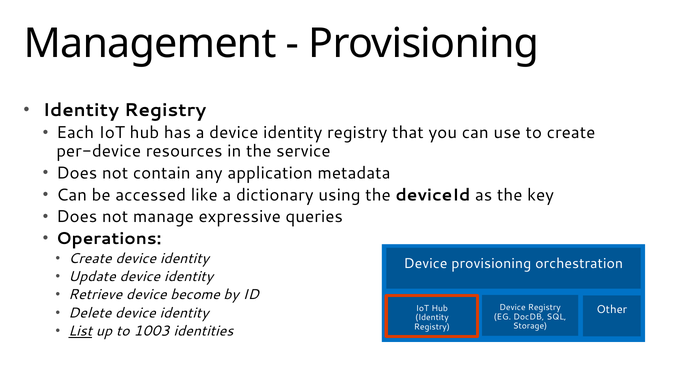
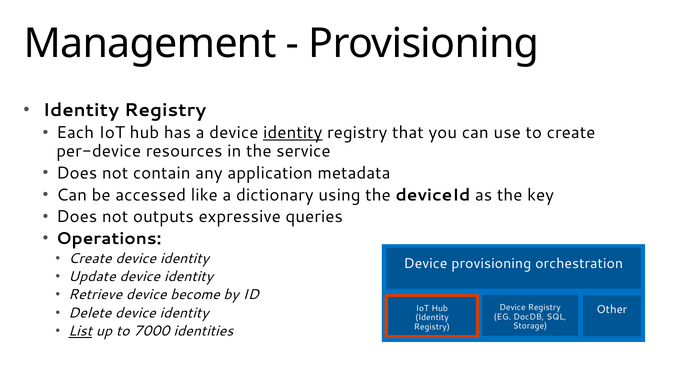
identity at (293, 133) underline: none -> present
manage: manage -> outputs
1003: 1003 -> 7000
